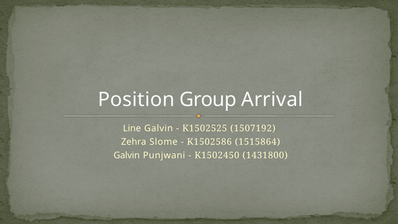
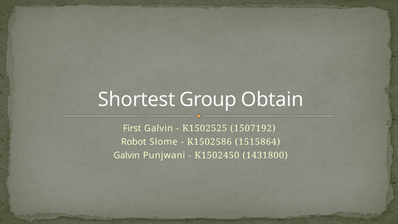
Position: Position -> Shortest
Arrival: Arrival -> Obtain
Line: Line -> First
Zehra: Zehra -> Robot
